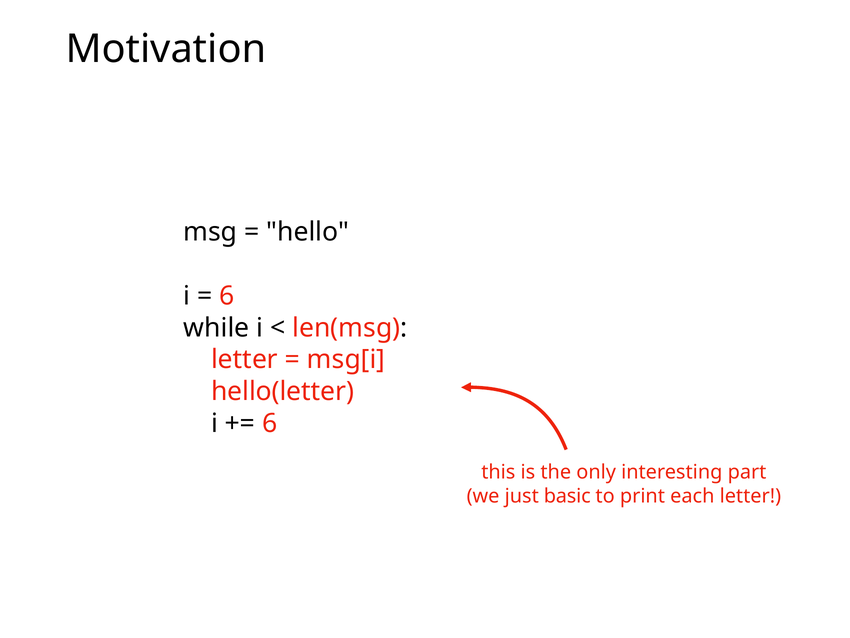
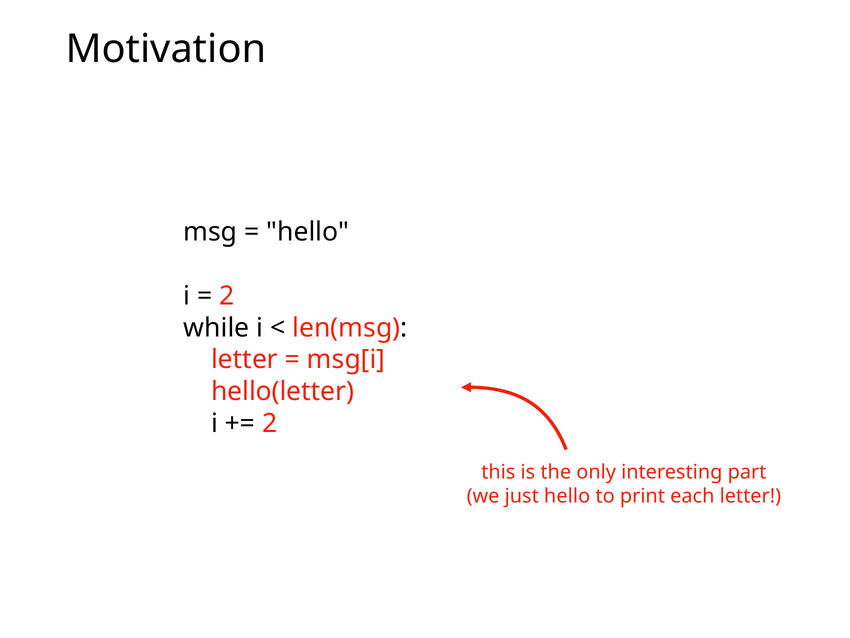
6 at (227, 296): 6 -> 2
6 at (270, 423): 6 -> 2
just basic: basic -> hello
